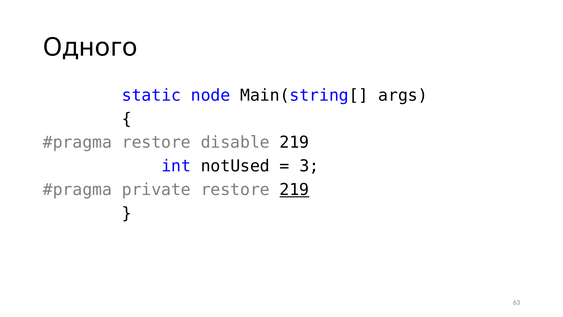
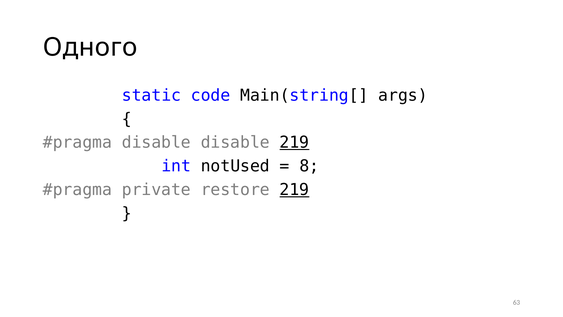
node: node -> code
restore at (156, 142): restore -> disable
219 at (294, 142) underline: none -> present
3: 3 -> 8
